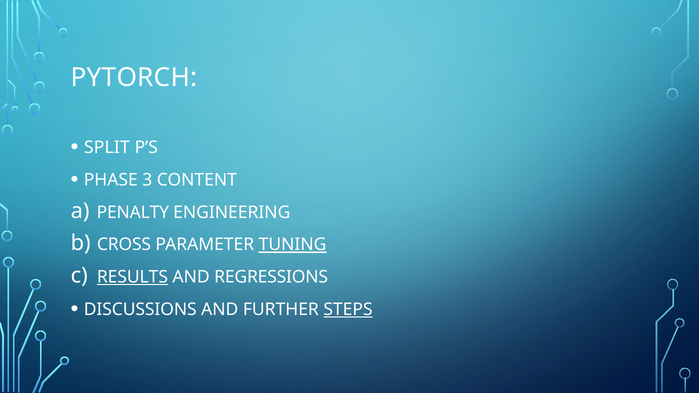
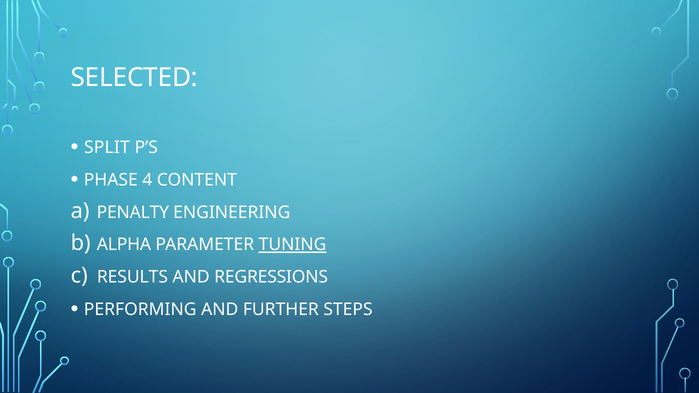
PYTORCH: PYTORCH -> SELECTED
3: 3 -> 4
CROSS: CROSS -> ALPHA
RESULTS underline: present -> none
DISCUSSIONS: DISCUSSIONS -> PERFORMING
STEPS underline: present -> none
